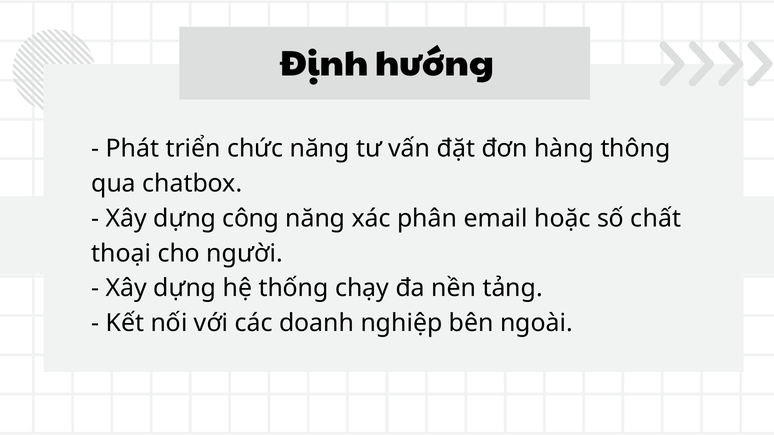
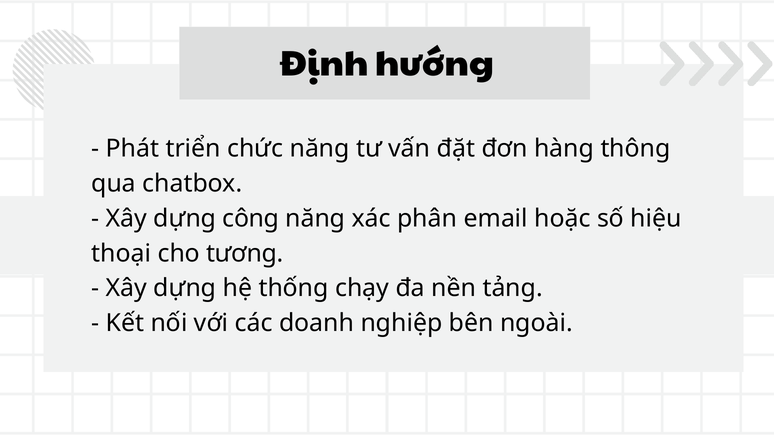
chất: chất -> hiệu
người: người -> tương
